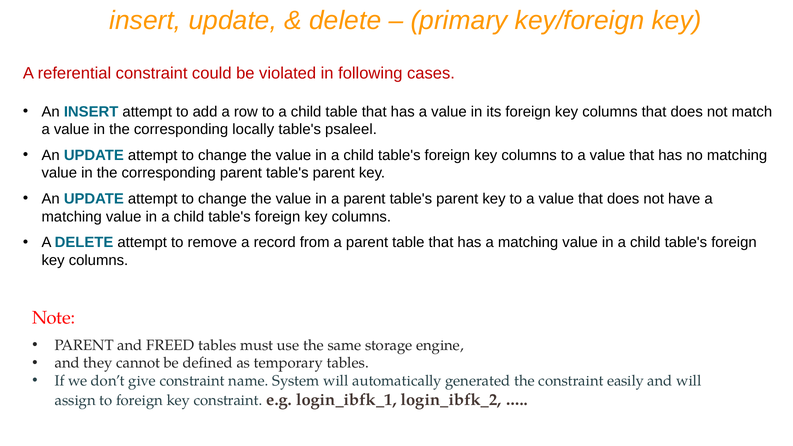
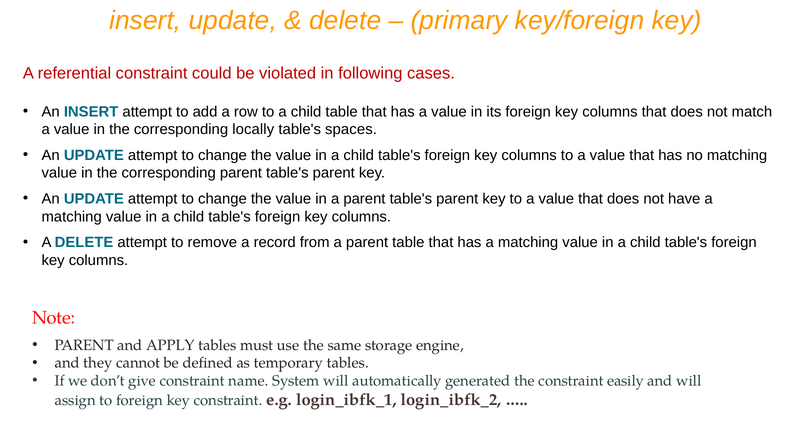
psaleel: psaleel -> spaces
FREED: FREED -> APPLY
